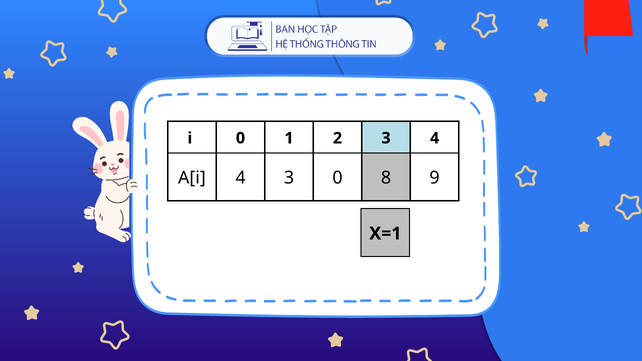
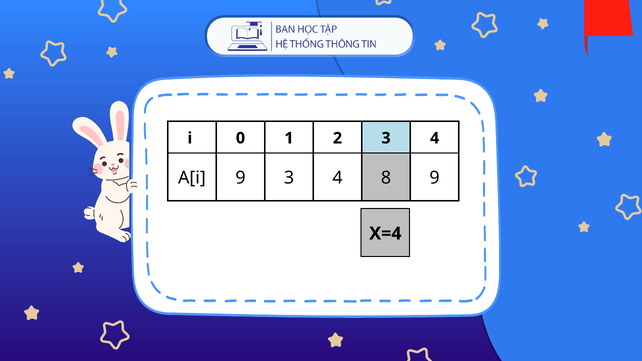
A[i 4: 4 -> 9
0 at (338, 178): 0 -> 4
X=1: X=1 -> X=4
